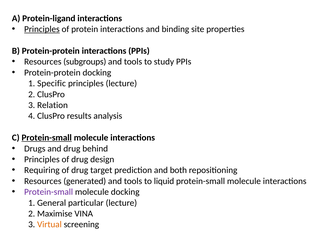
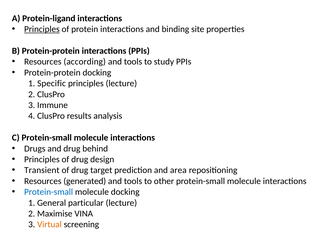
subgroups: subgroups -> according
Relation: Relation -> Immune
Protein-small at (47, 138) underline: present -> none
Requiring: Requiring -> Transient
both: both -> area
liquid: liquid -> other
Protein-small at (49, 192) colour: purple -> blue
